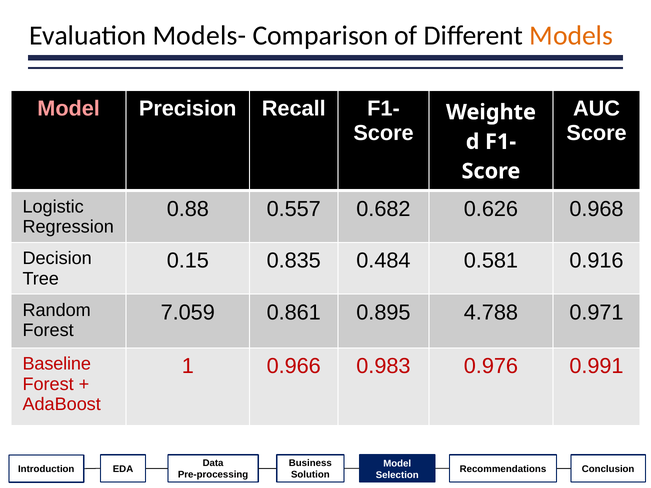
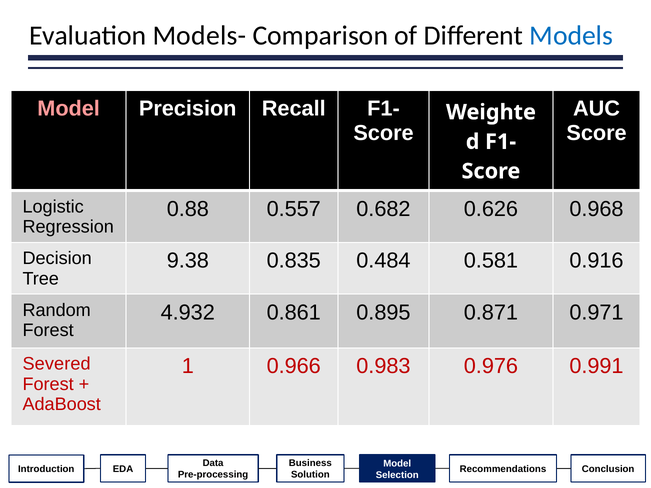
Models colour: orange -> blue
0.15: 0.15 -> 9.38
7.059: 7.059 -> 4.932
4.788: 4.788 -> 0.871
Baseline: Baseline -> Severed
